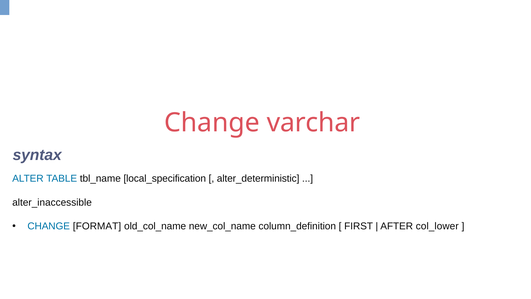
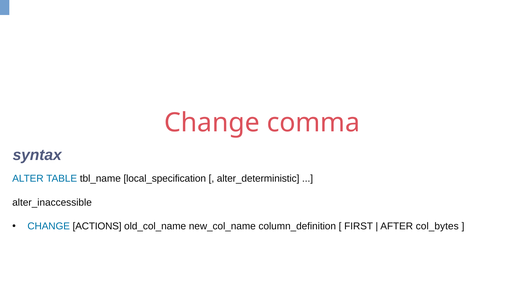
varchar: varchar -> comma
FORMAT: FORMAT -> ACTIONS
col_lower: col_lower -> col_bytes
